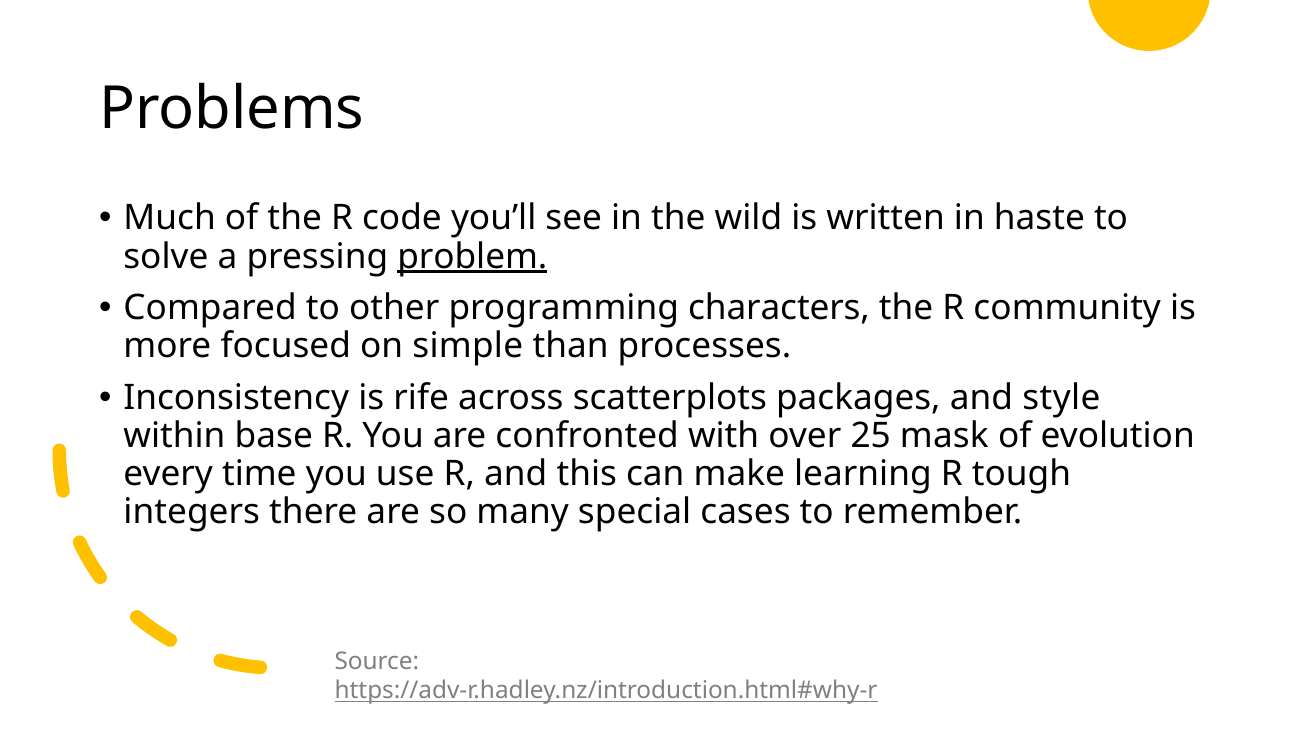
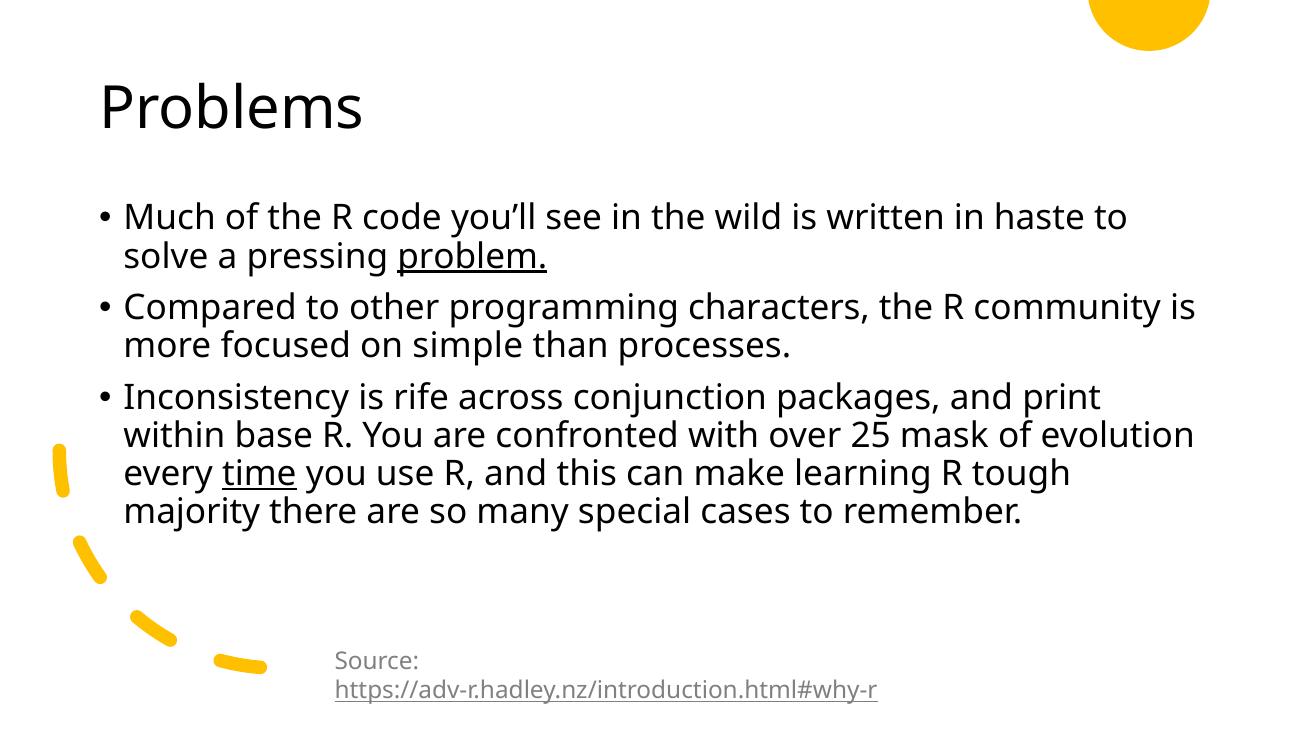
scatterplots: scatterplots -> conjunction
style: style -> print
time underline: none -> present
integers: integers -> majority
